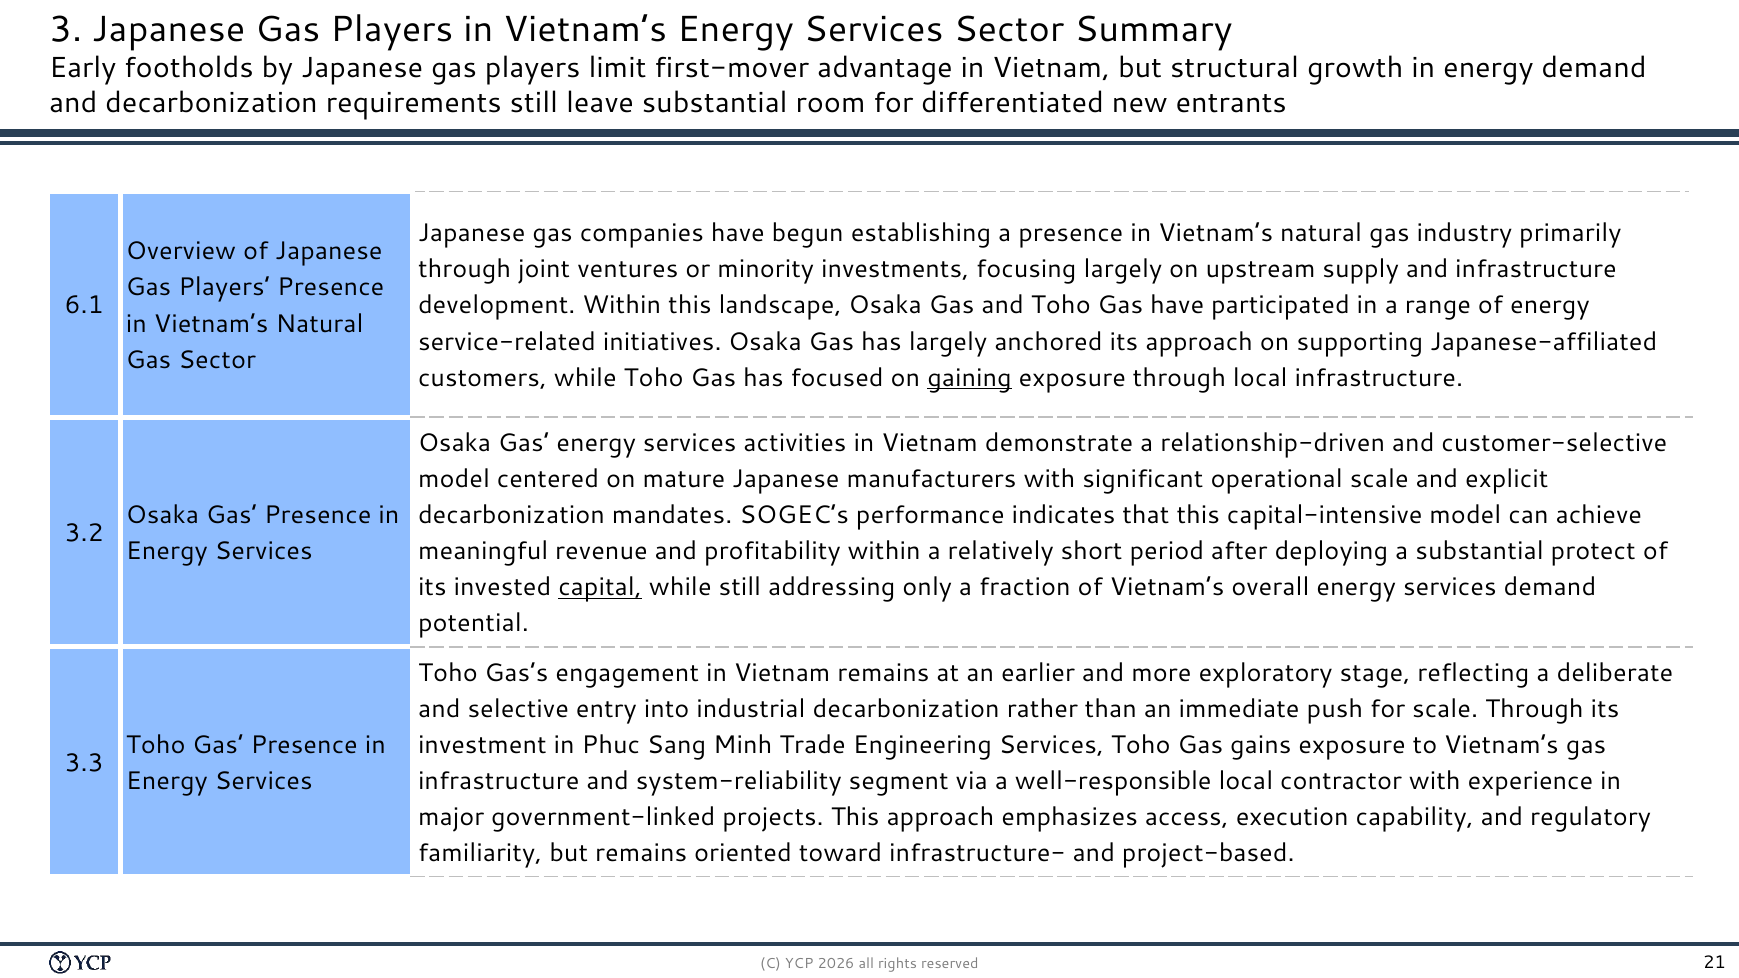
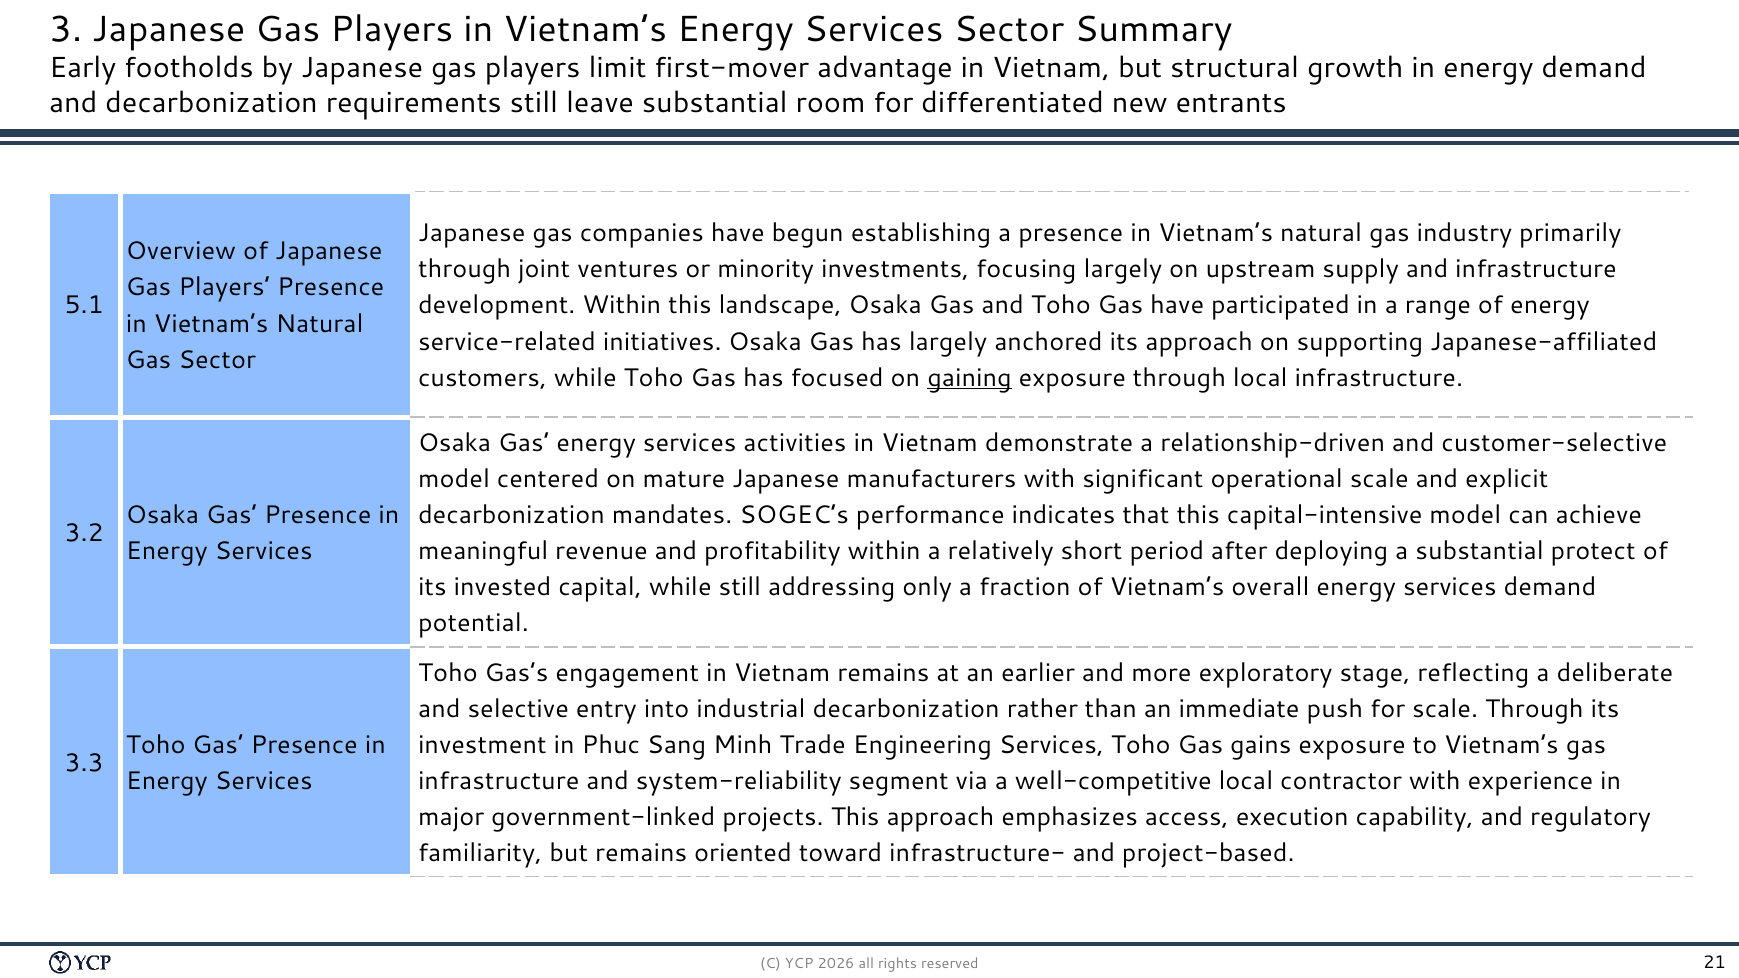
6.1: 6.1 -> 5.1
capital underline: present -> none
well-responsible: well-responsible -> well-competitive
